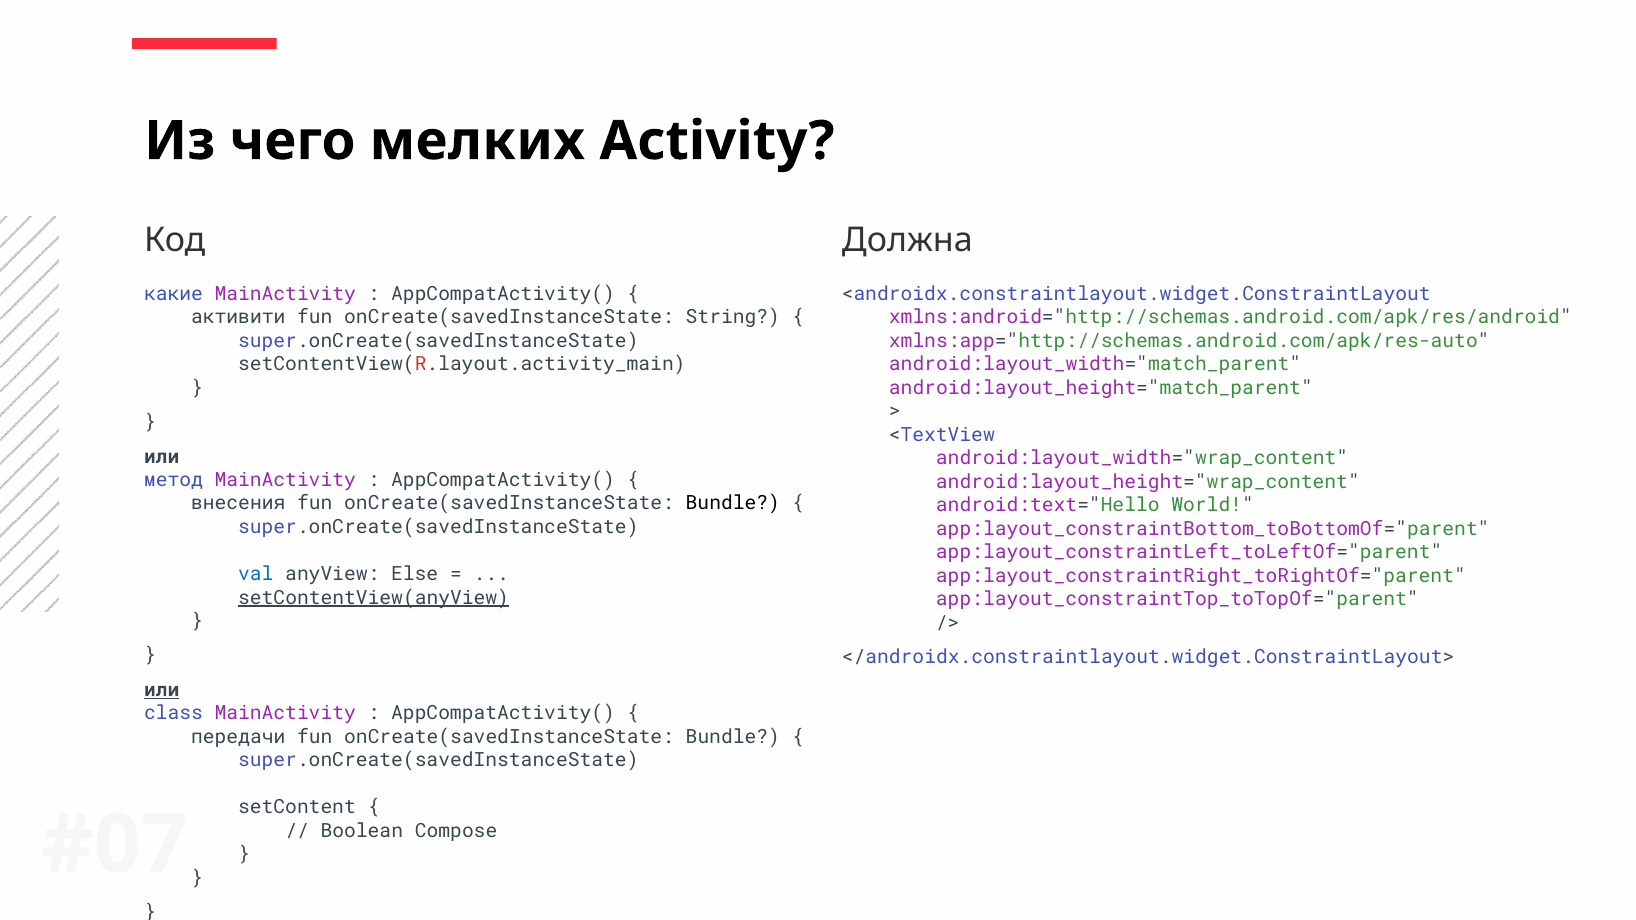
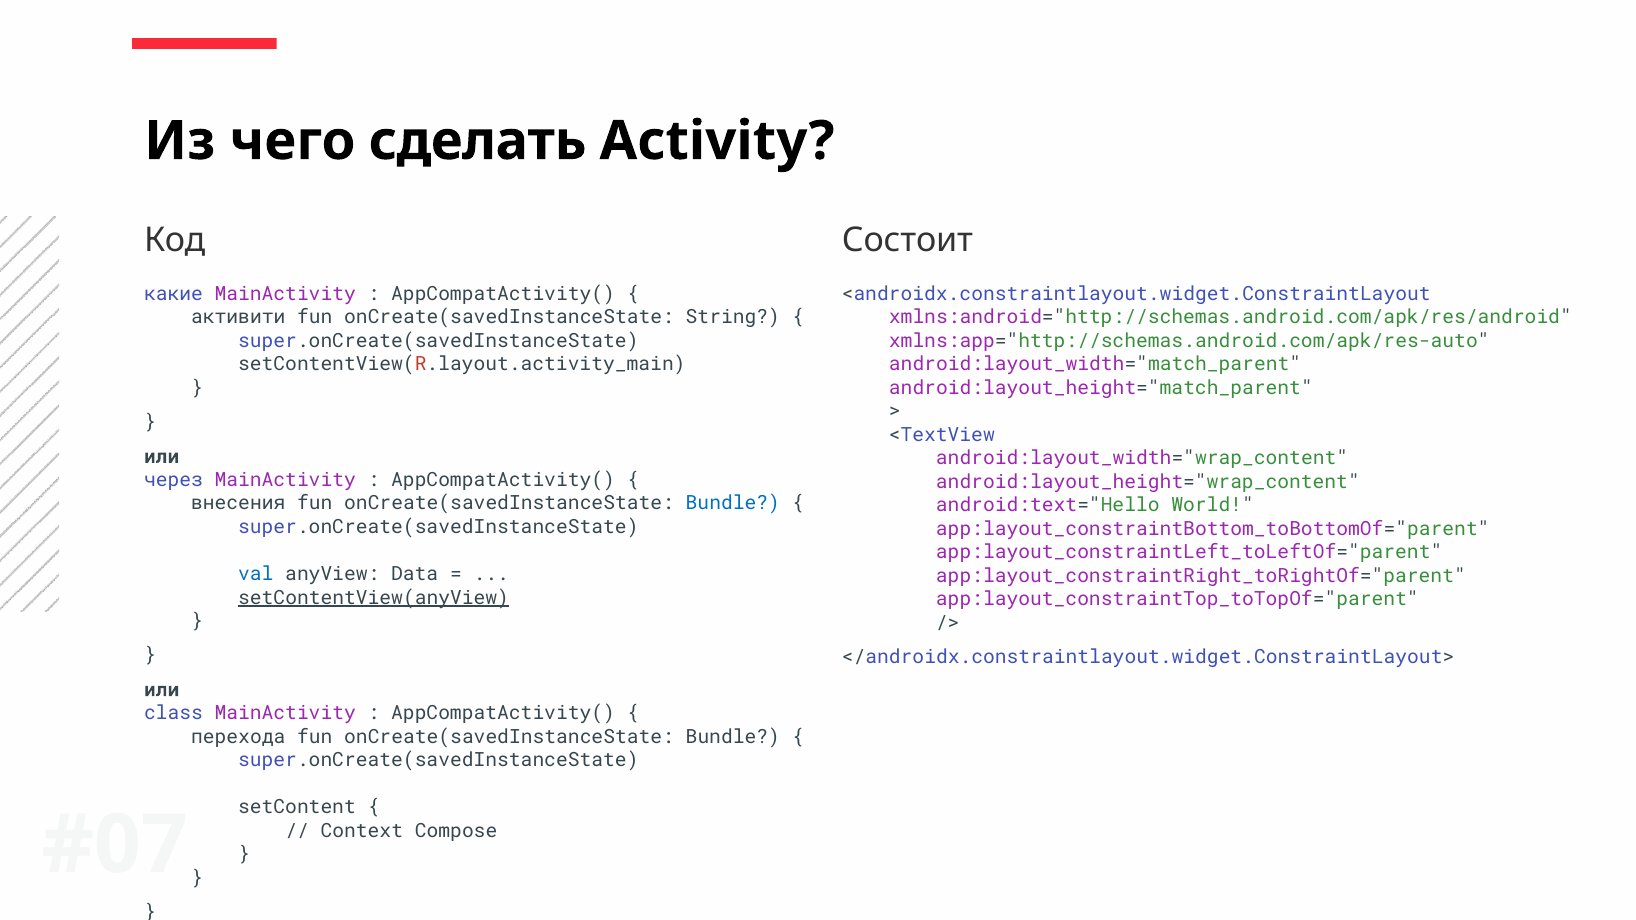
мелких: мелких -> сделать
Должна: Должна -> Состоит
метод: метод -> через
Bundle at (733, 504) colour: black -> blue
Else: Else -> Data
или at (162, 690) underline: present -> none
передачи: передачи -> перехода
Boolean: Boolean -> Context
